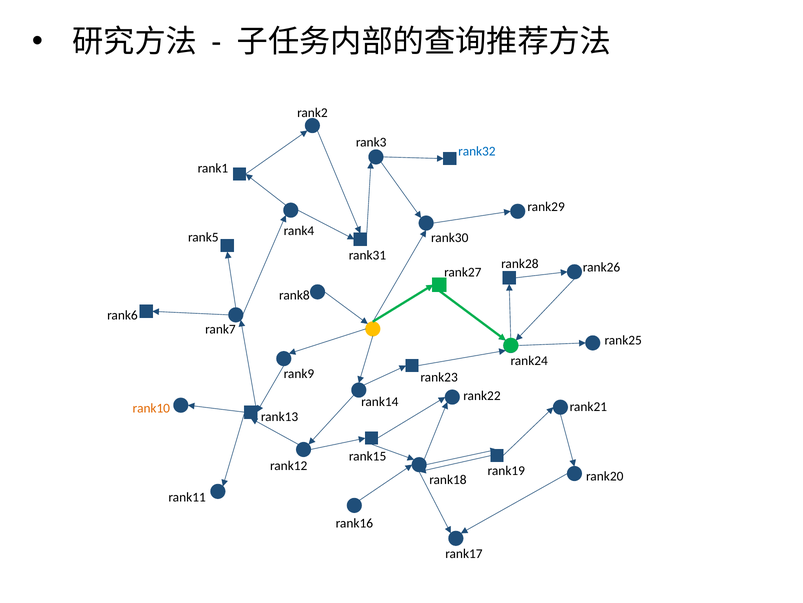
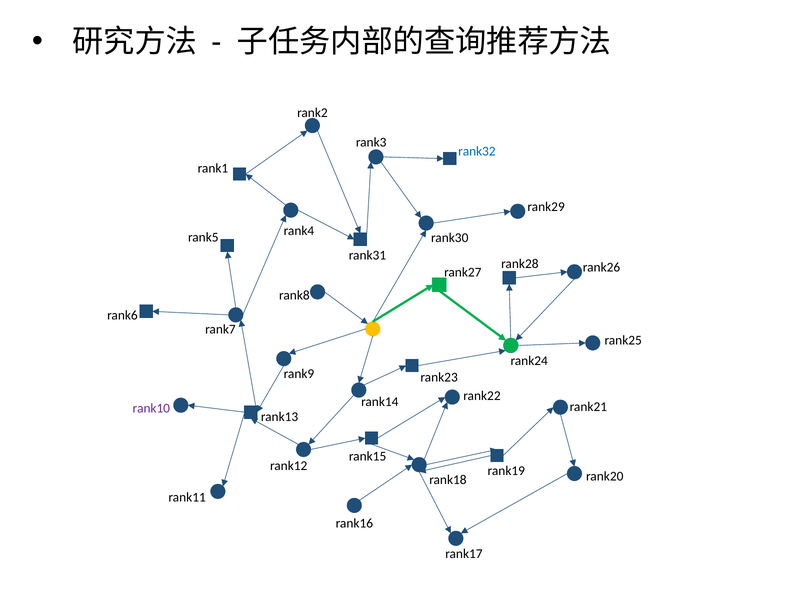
rank10 colour: orange -> purple
